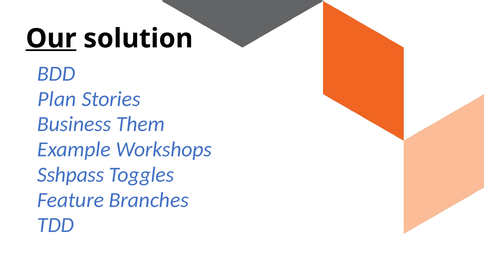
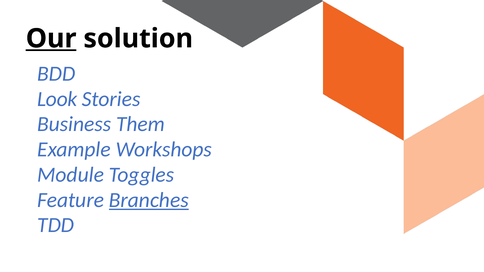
Plan: Plan -> Look
Sshpass: Sshpass -> Module
Branches underline: none -> present
